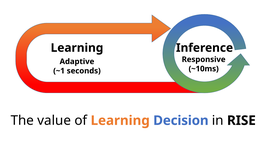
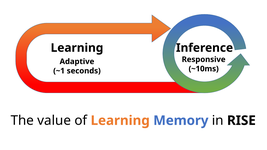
Decision: Decision -> Memory
